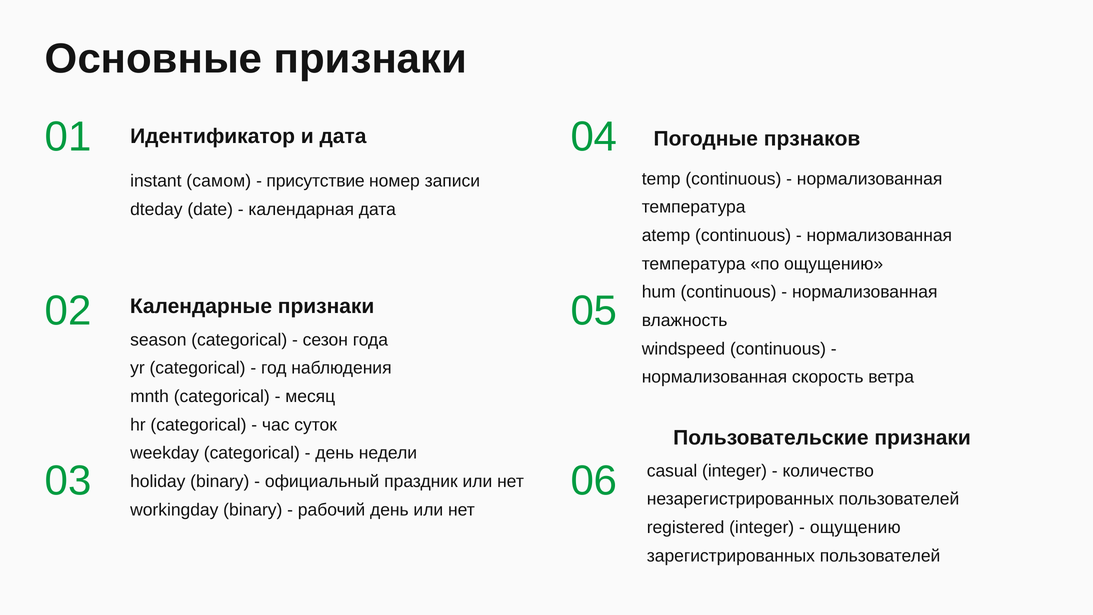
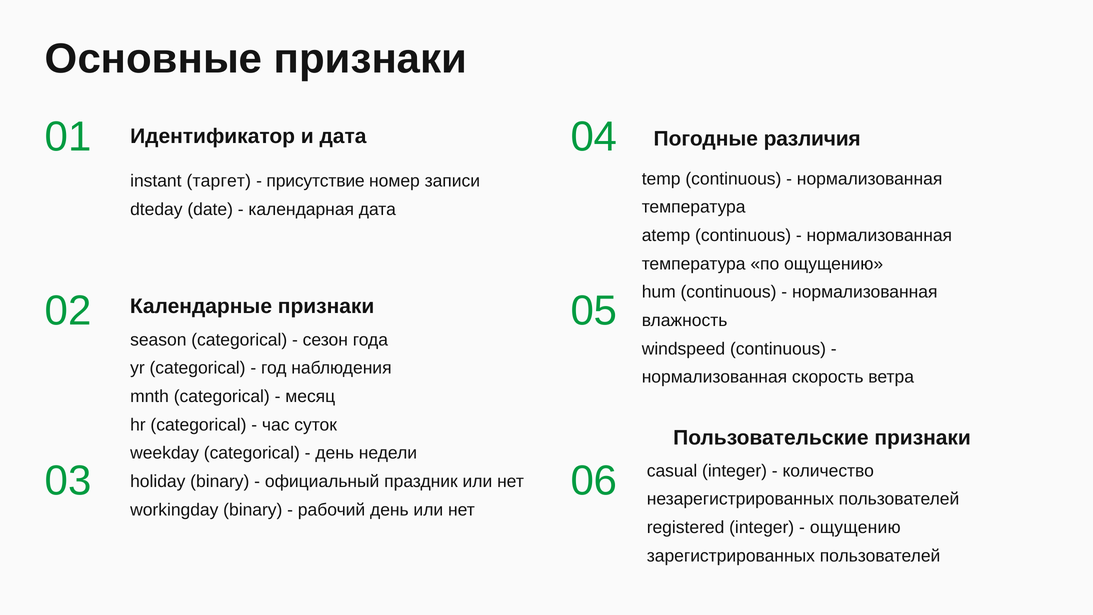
прзнаков: прзнаков -> различия
самом: самом -> таргет
